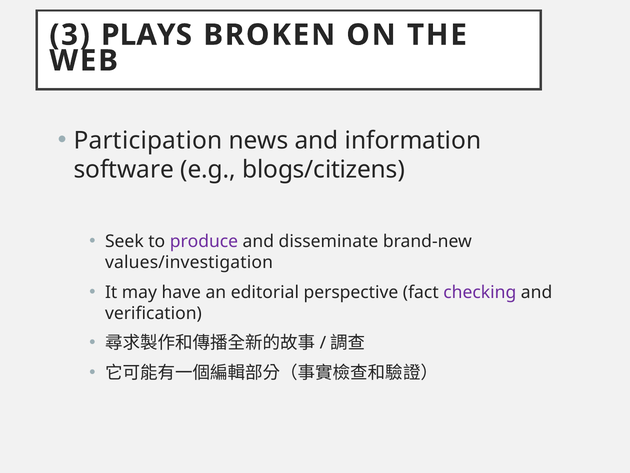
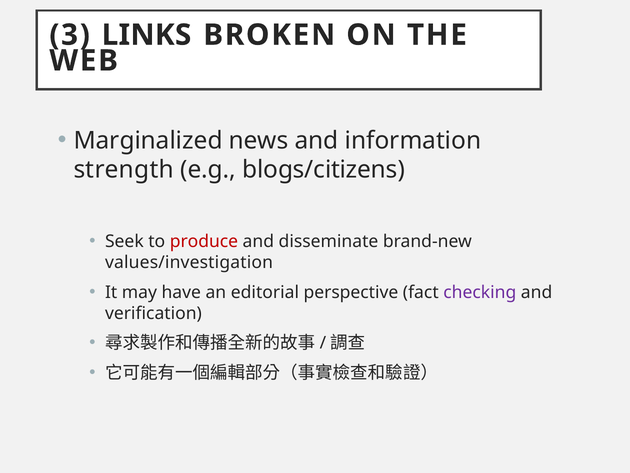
PLAYS: PLAYS -> LINKS
Participation: Participation -> Marginalized
software: software -> strength
produce colour: purple -> red
